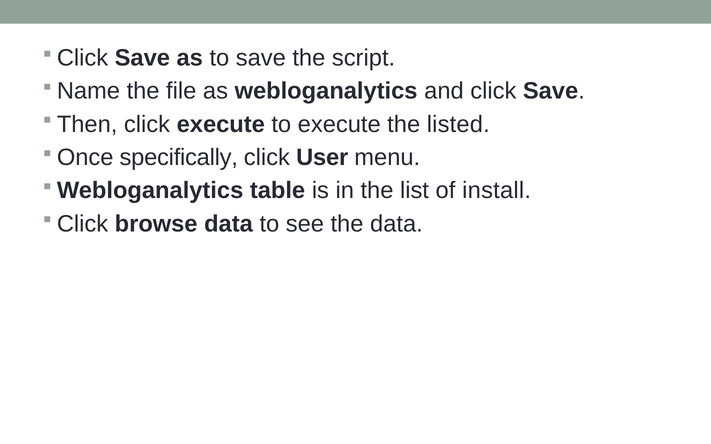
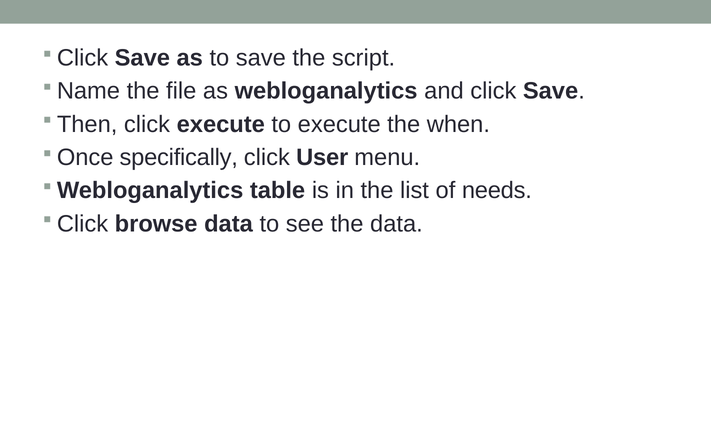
listed: listed -> when
install: install -> needs
